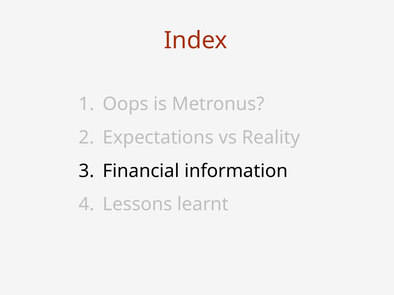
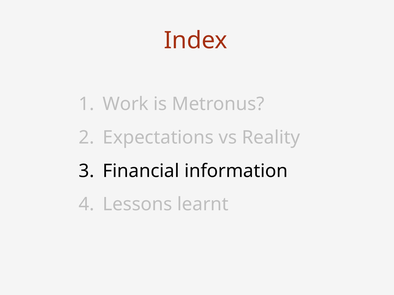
Oops: Oops -> Work
